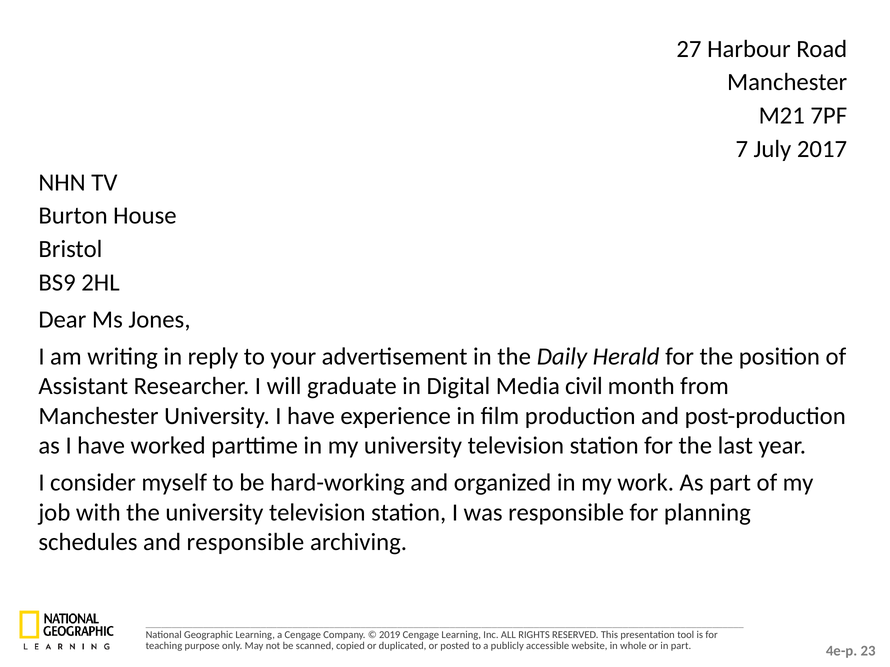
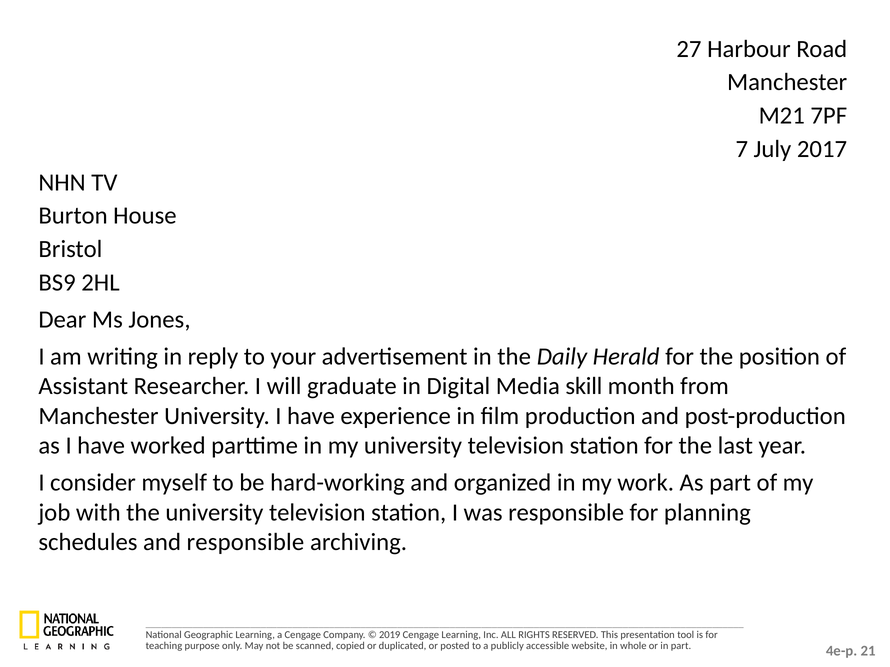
civil: civil -> skill
23: 23 -> 21
